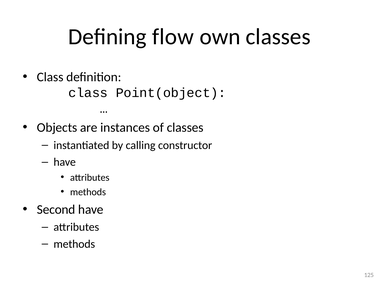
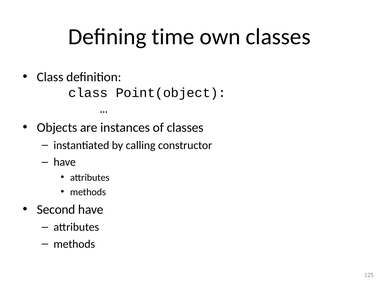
flow: flow -> time
